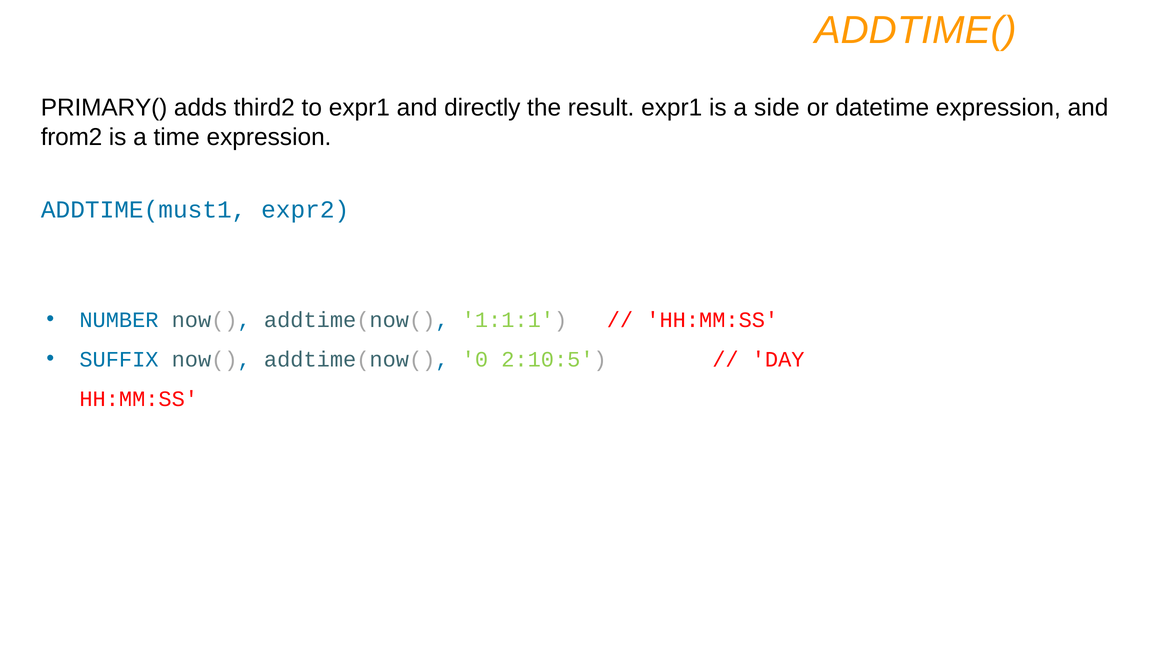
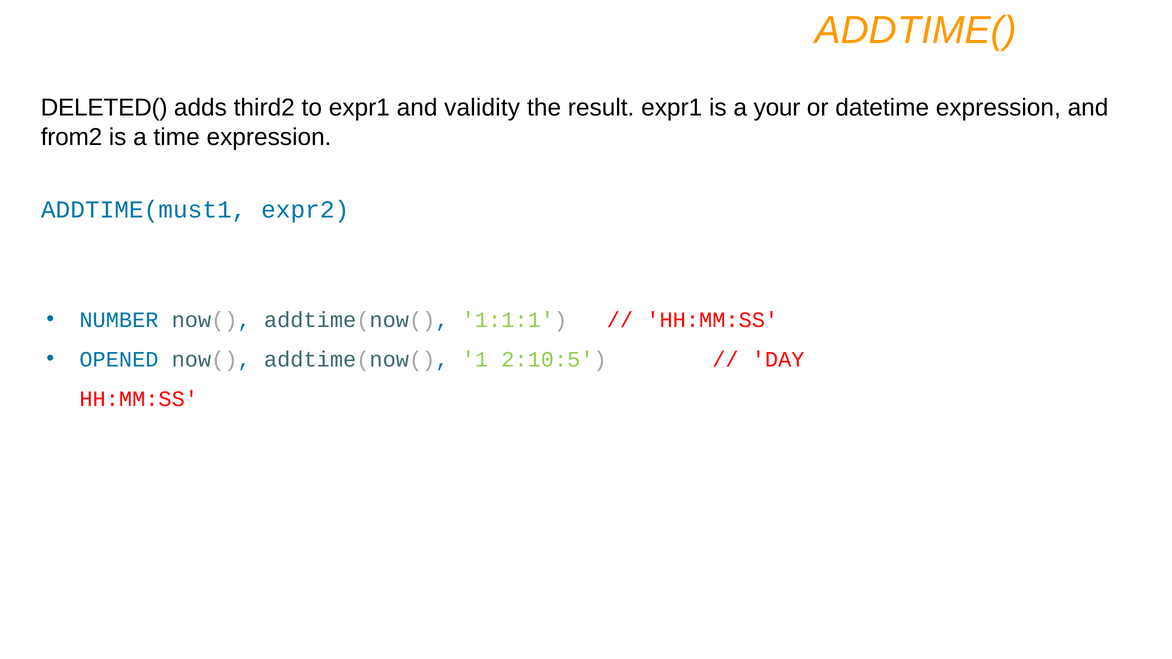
PRIMARY(: PRIMARY( -> DELETED(
directly: directly -> validity
side: side -> your
SUFFIX: SUFFIX -> OPENED
0: 0 -> 1
